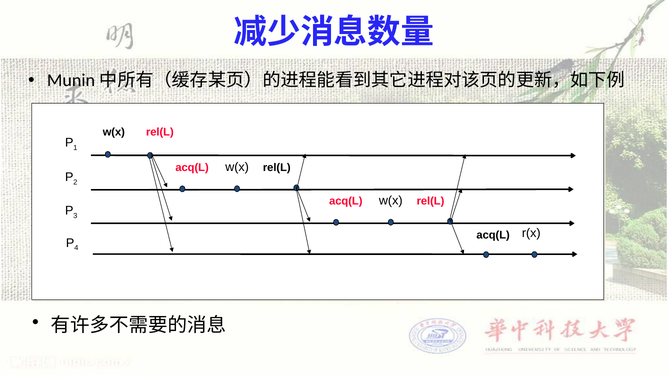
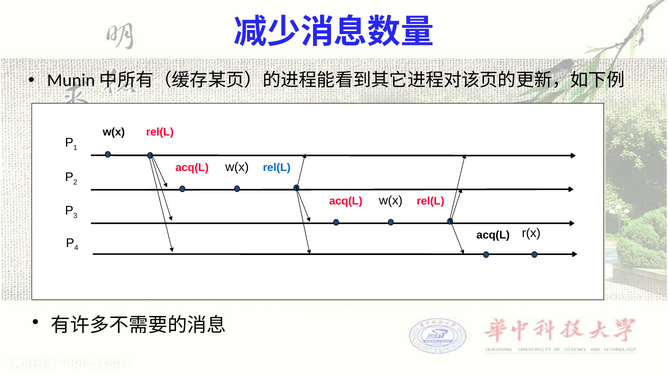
rel(L at (277, 168) colour: black -> blue
